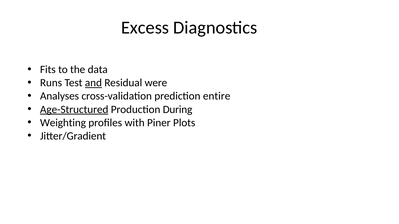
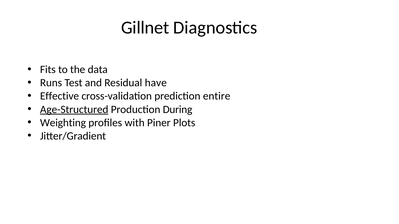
Excess: Excess -> Gillnet
and underline: present -> none
were: were -> have
Analyses: Analyses -> Effective
